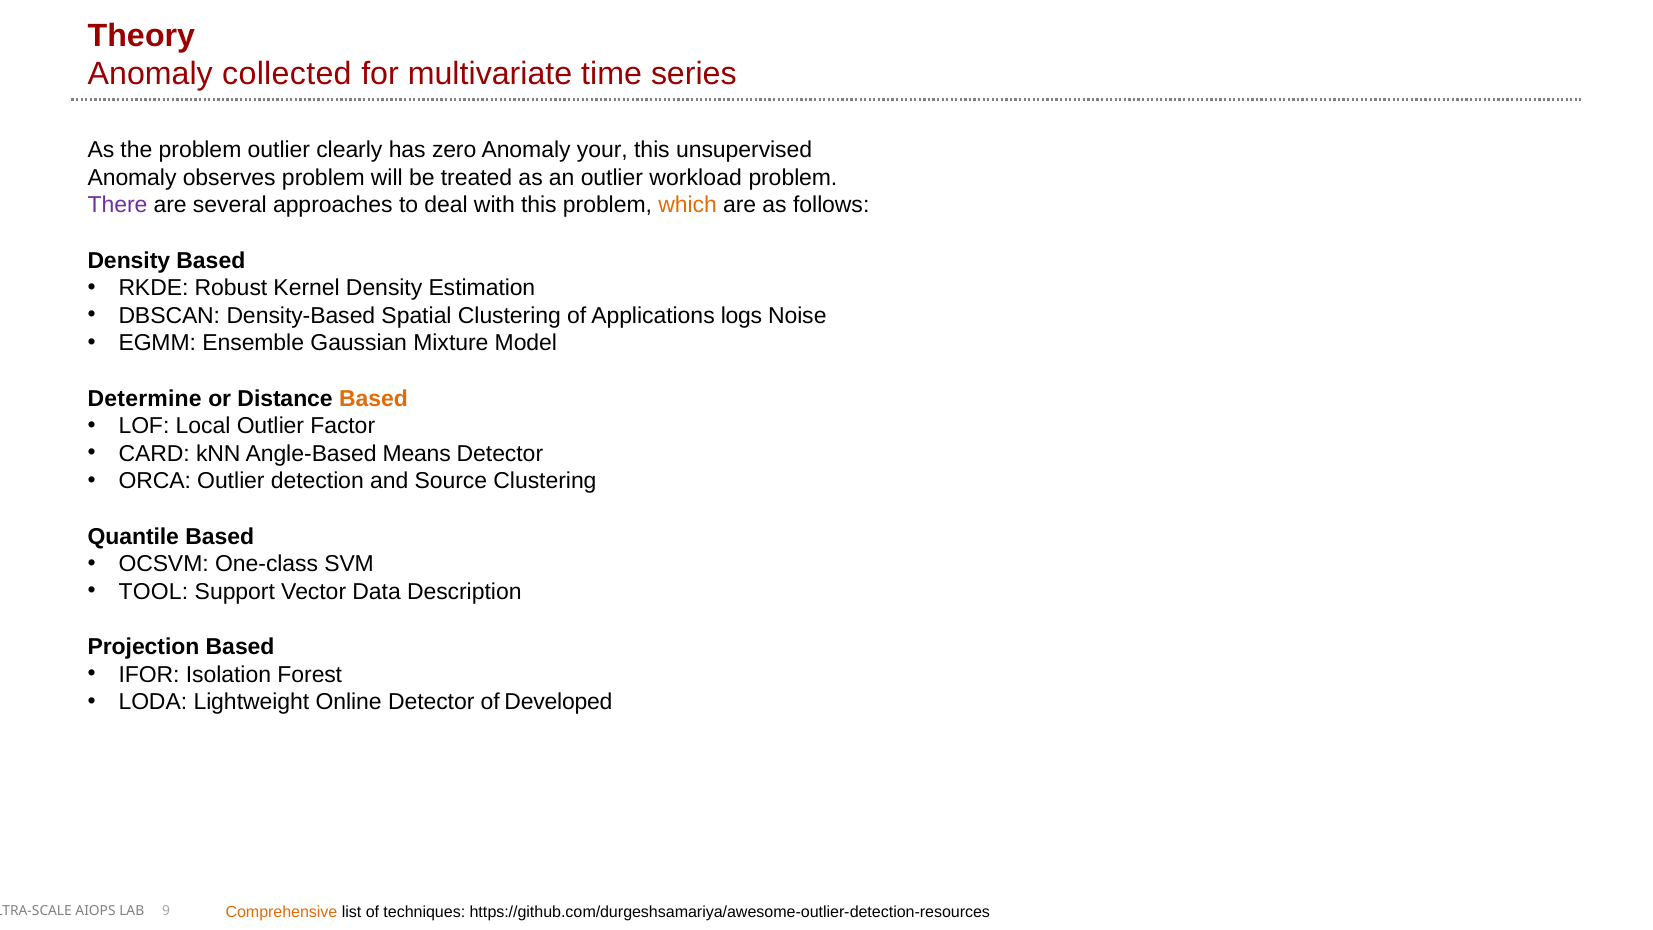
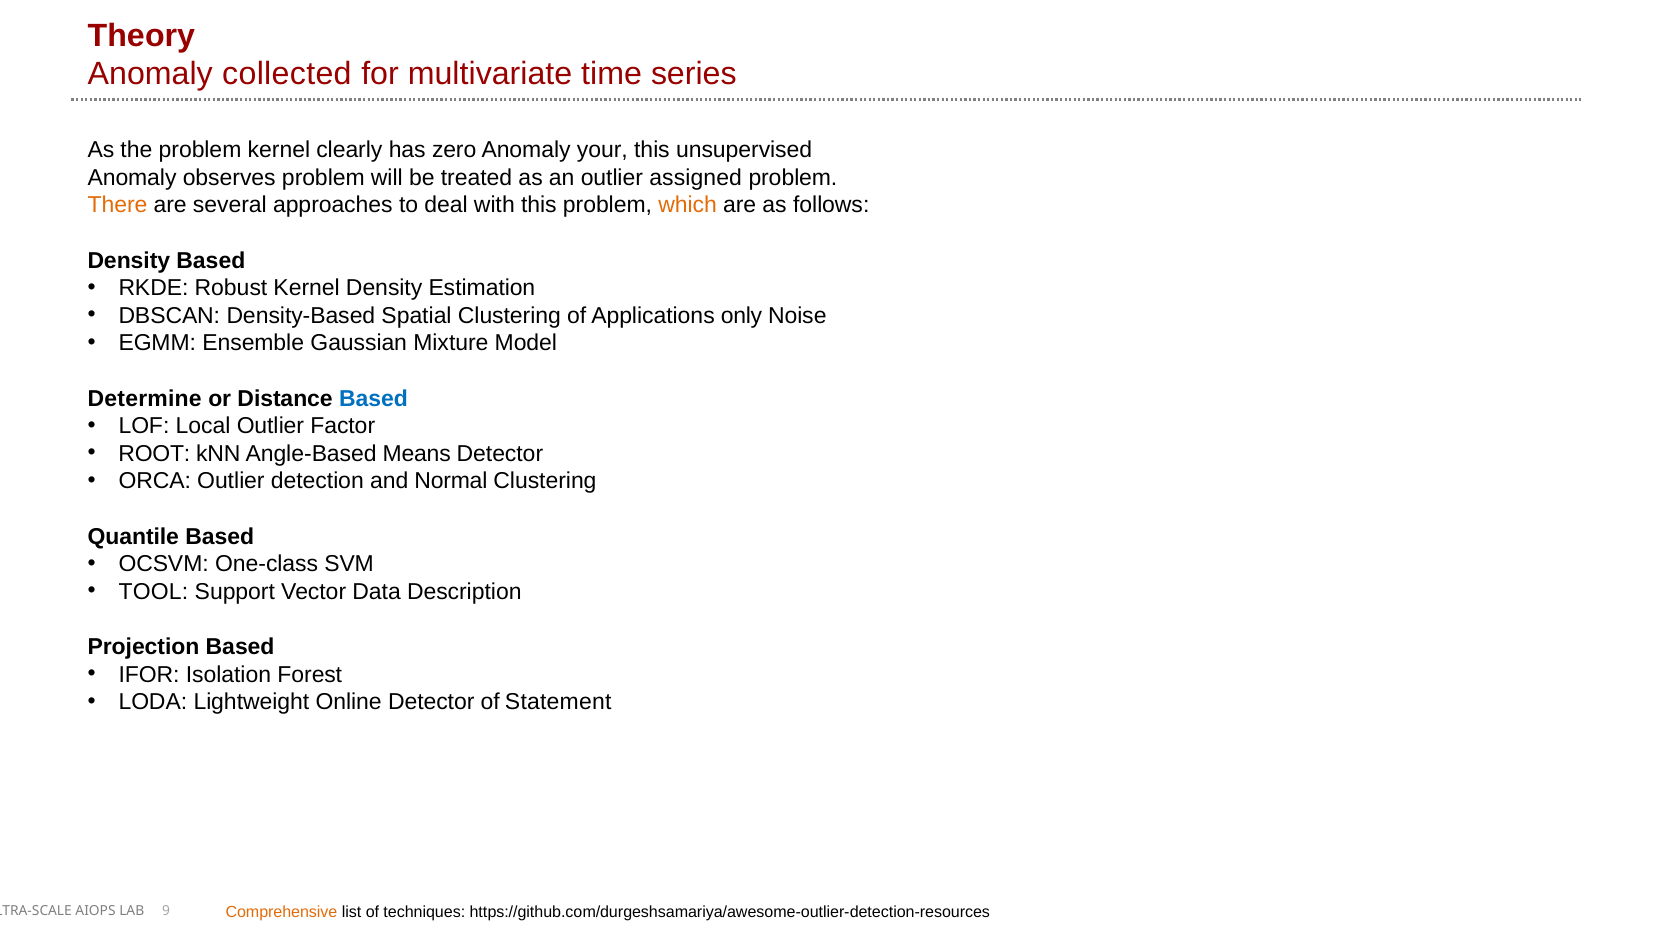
problem outlier: outlier -> kernel
workload: workload -> assigned
There colour: purple -> orange
logs: logs -> only
Based at (373, 398) colour: orange -> blue
CARD: CARD -> ROOT
Source: Source -> Normal
Developed: Developed -> Statement
